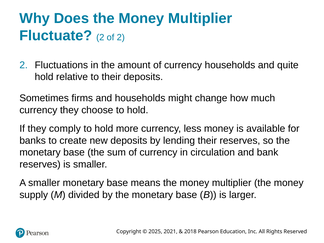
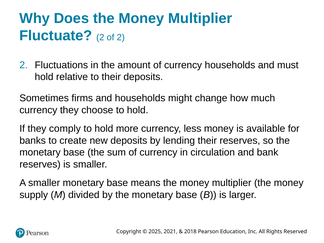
quite: quite -> must
